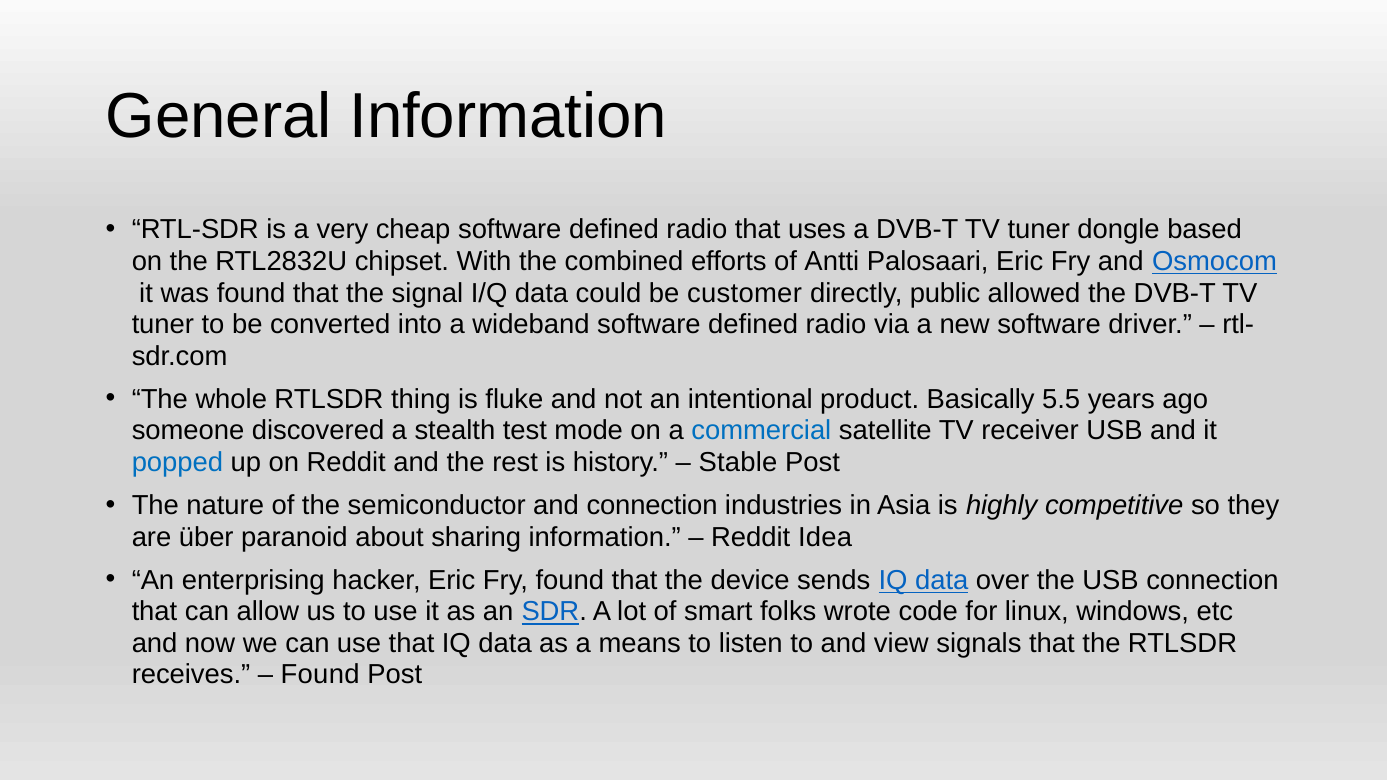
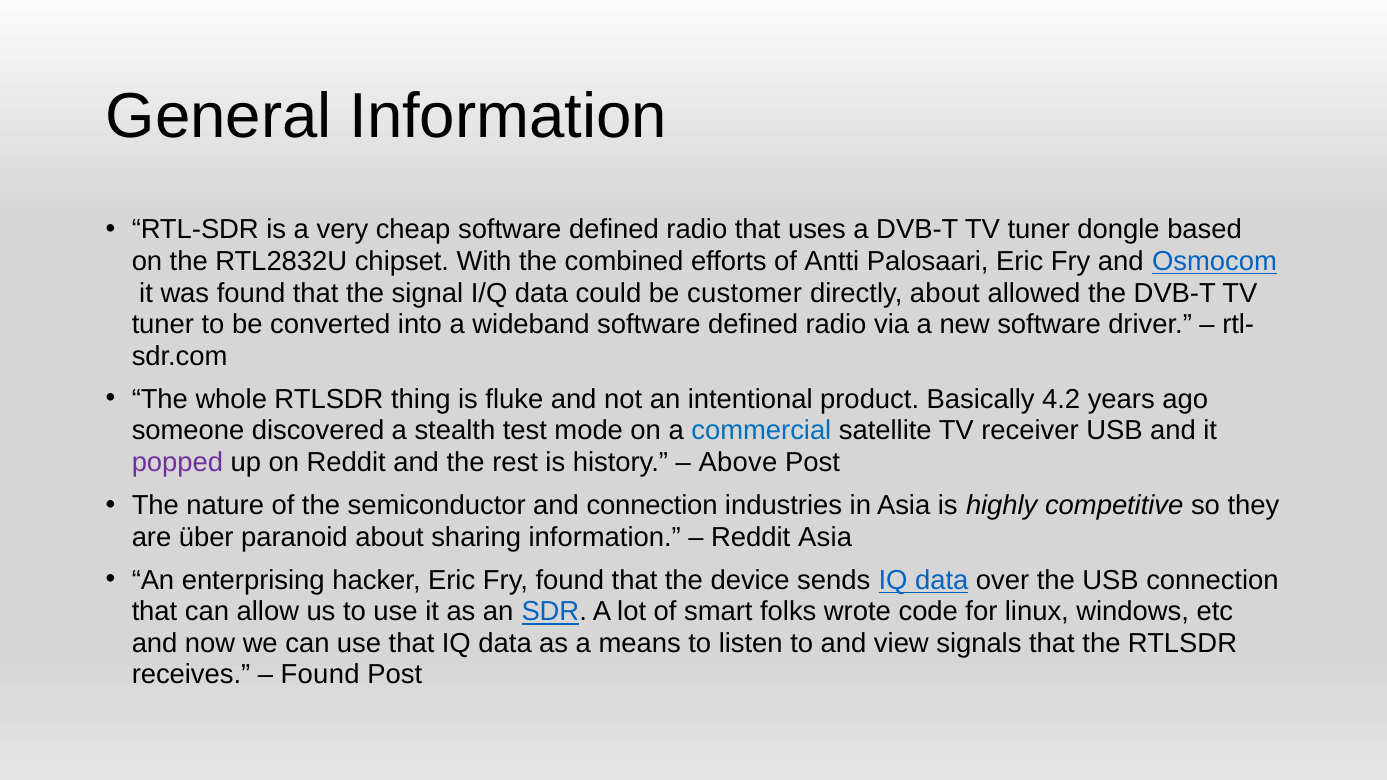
directly public: public -> about
5.5: 5.5 -> 4.2
popped colour: blue -> purple
Stable: Stable -> Above
Reddit Idea: Idea -> Asia
